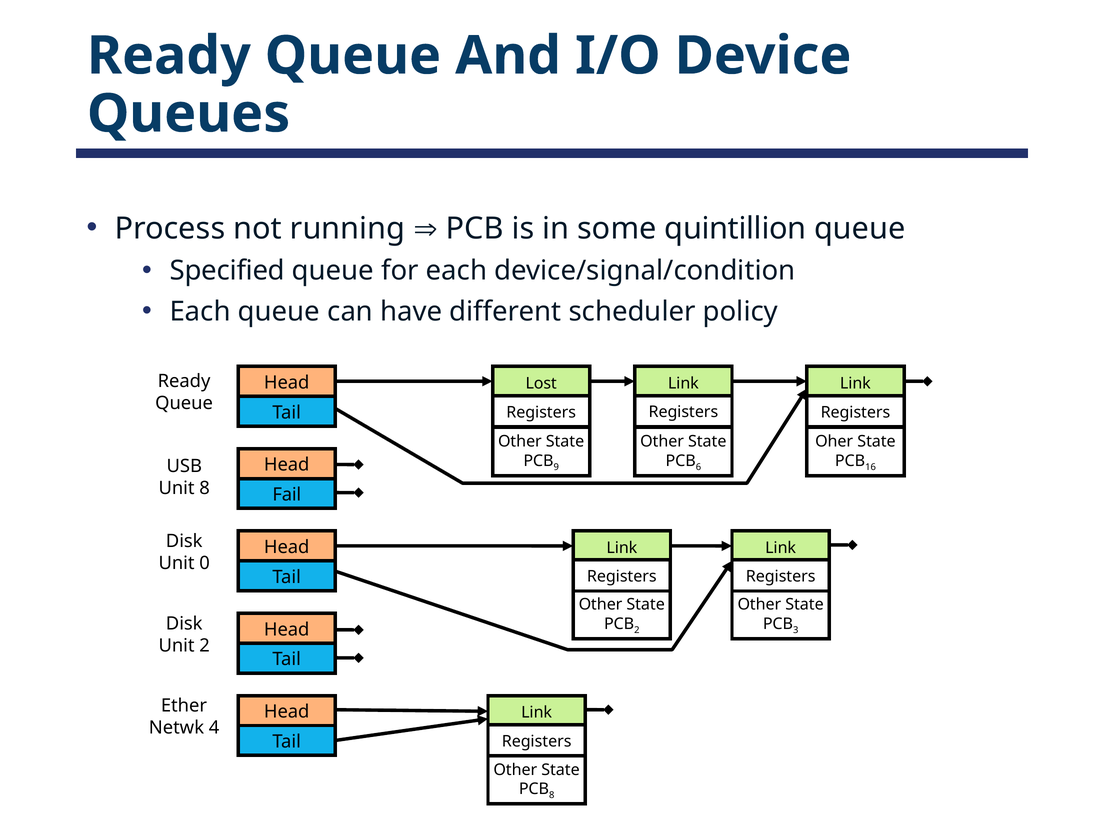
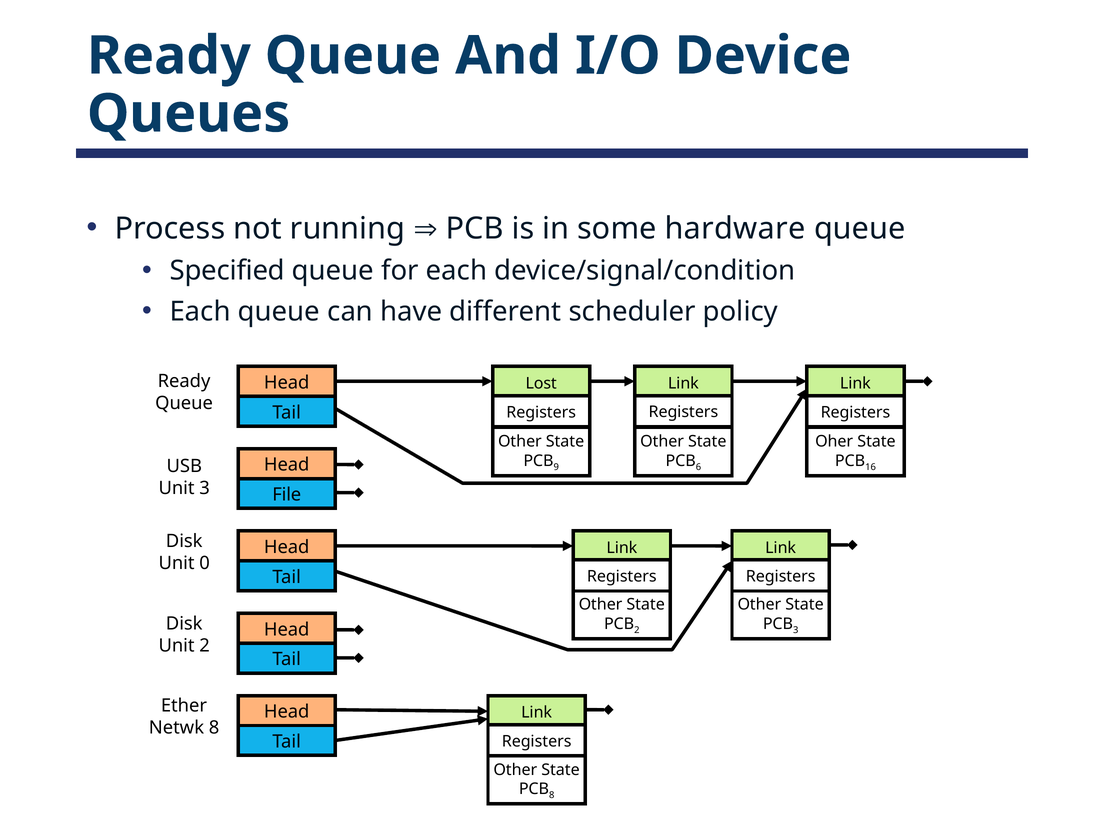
quintillion: quintillion -> hardware
Unit 8: 8 -> 3
Fail: Fail -> File
Netwk 4: 4 -> 8
